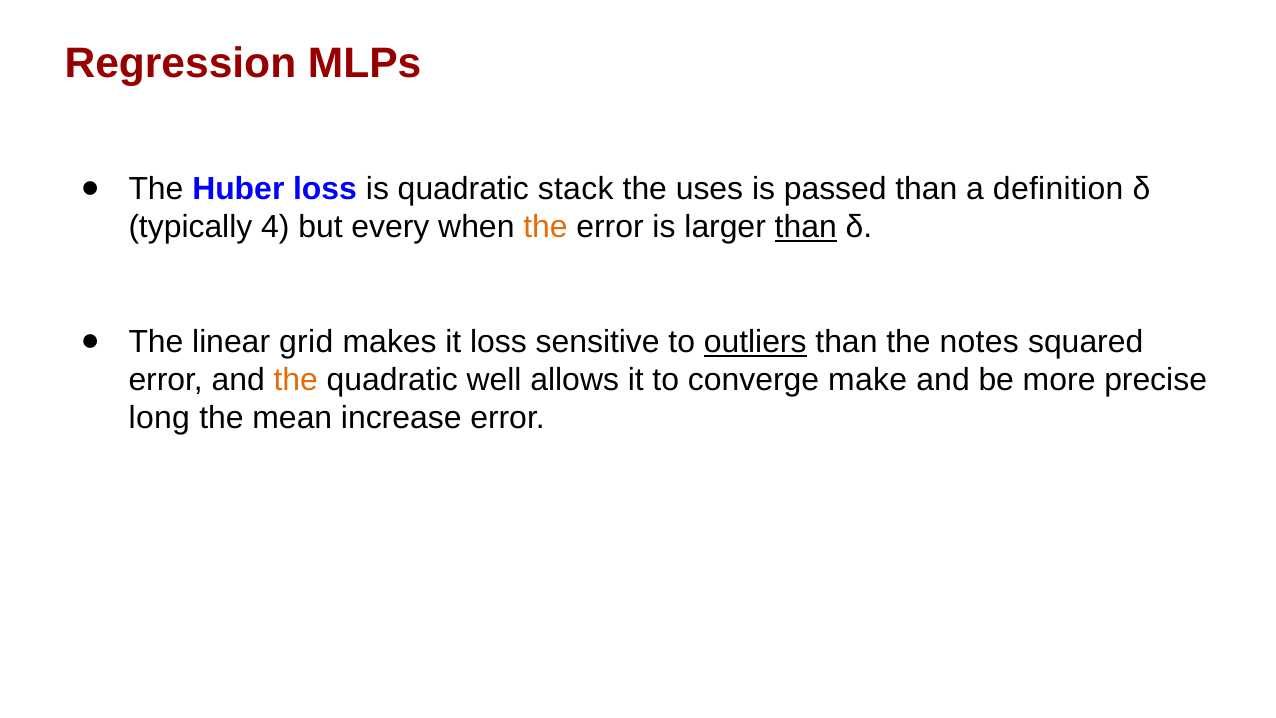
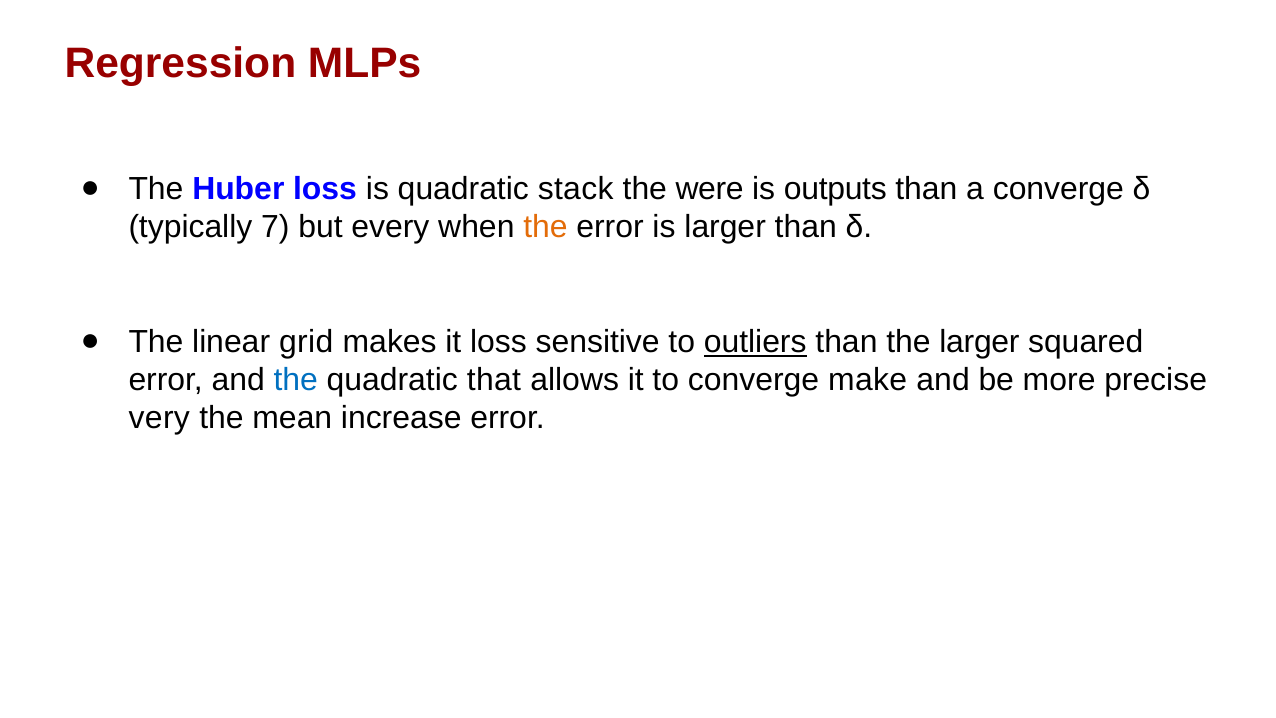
uses: uses -> were
passed: passed -> outputs
a definition: definition -> converge
4: 4 -> 7
than at (806, 227) underline: present -> none
the notes: notes -> larger
the at (296, 380) colour: orange -> blue
well: well -> that
long: long -> very
